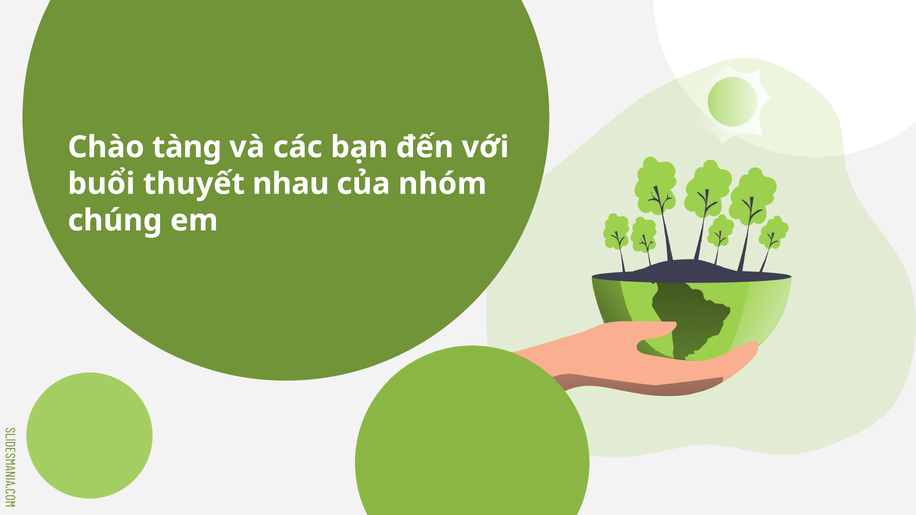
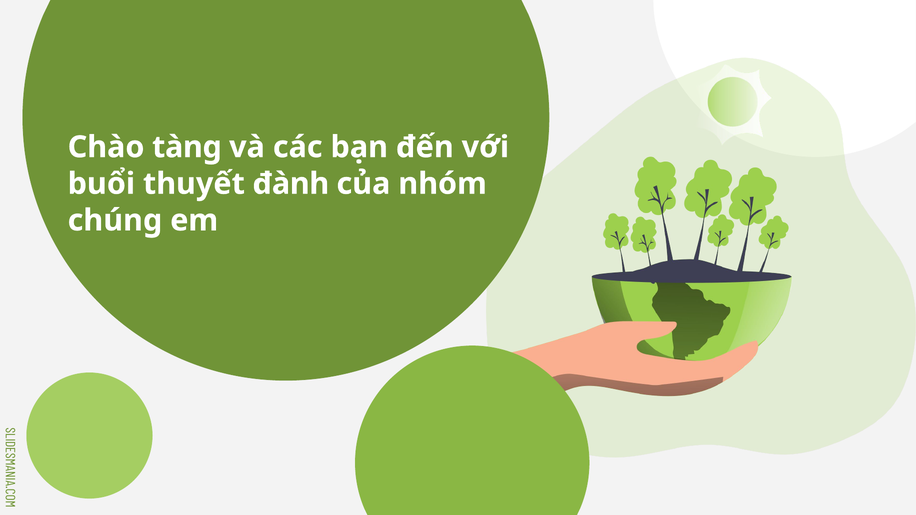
nhau: nhau -> đành
